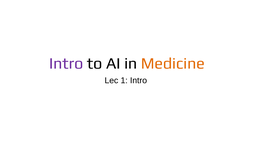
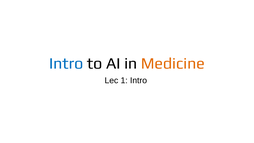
Intro at (66, 63) colour: purple -> blue
